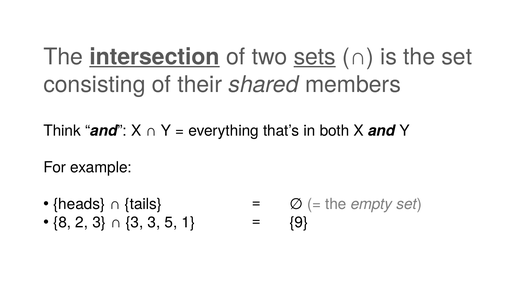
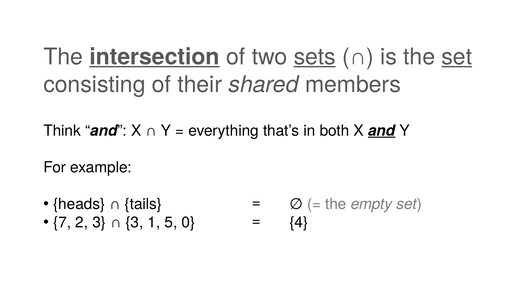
set at (457, 57) underline: none -> present
and at (382, 131) underline: none -> present
8: 8 -> 7
3 3 3: 3 -> 1
1: 1 -> 0
9: 9 -> 4
